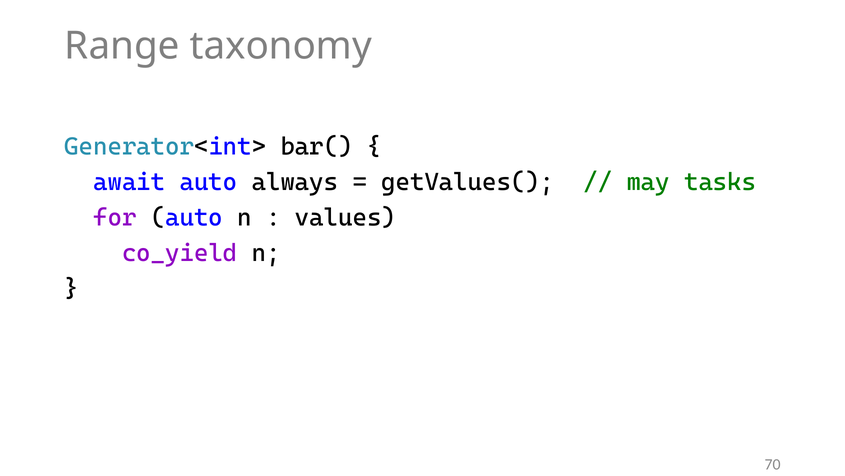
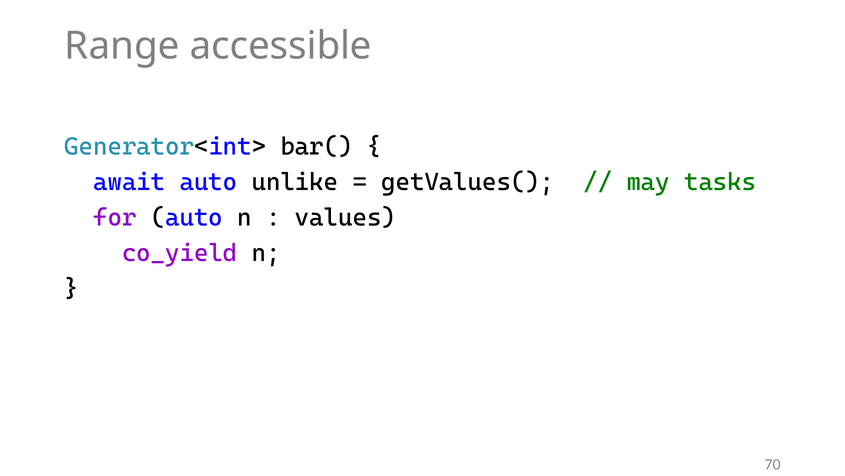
taxonomy: taxonomy -> accessible
always: always -> unlike
